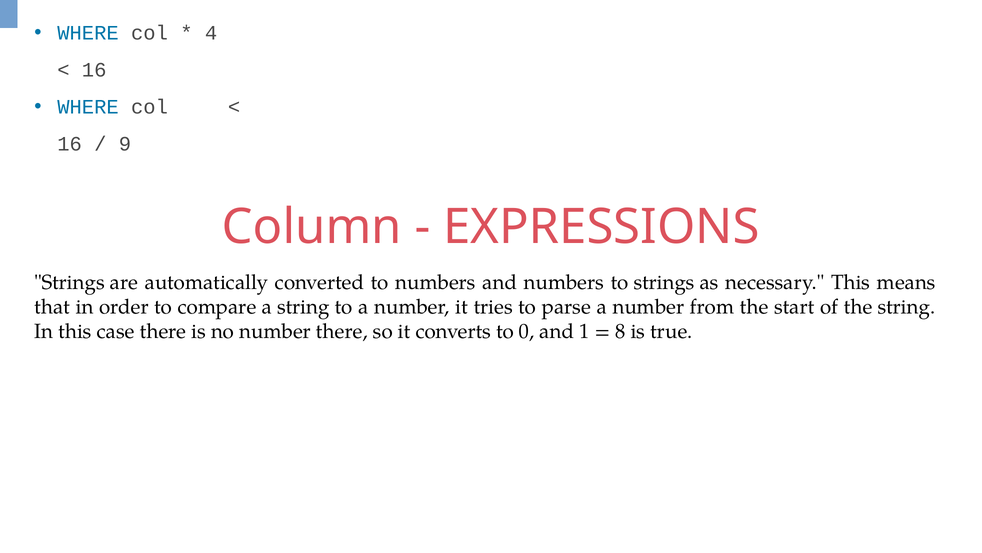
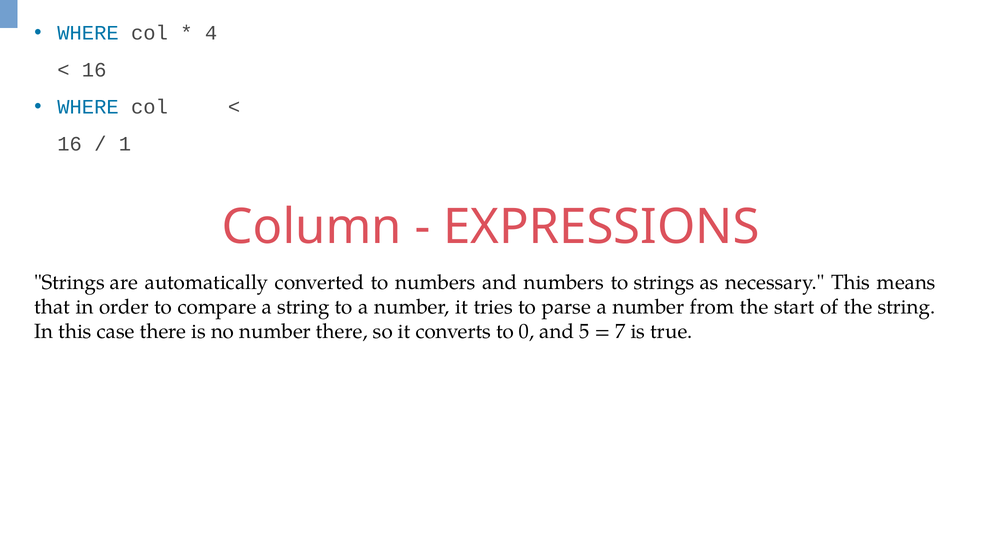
9: 9 -> 1
1: 1 -> 5
8: 8 -> 7
